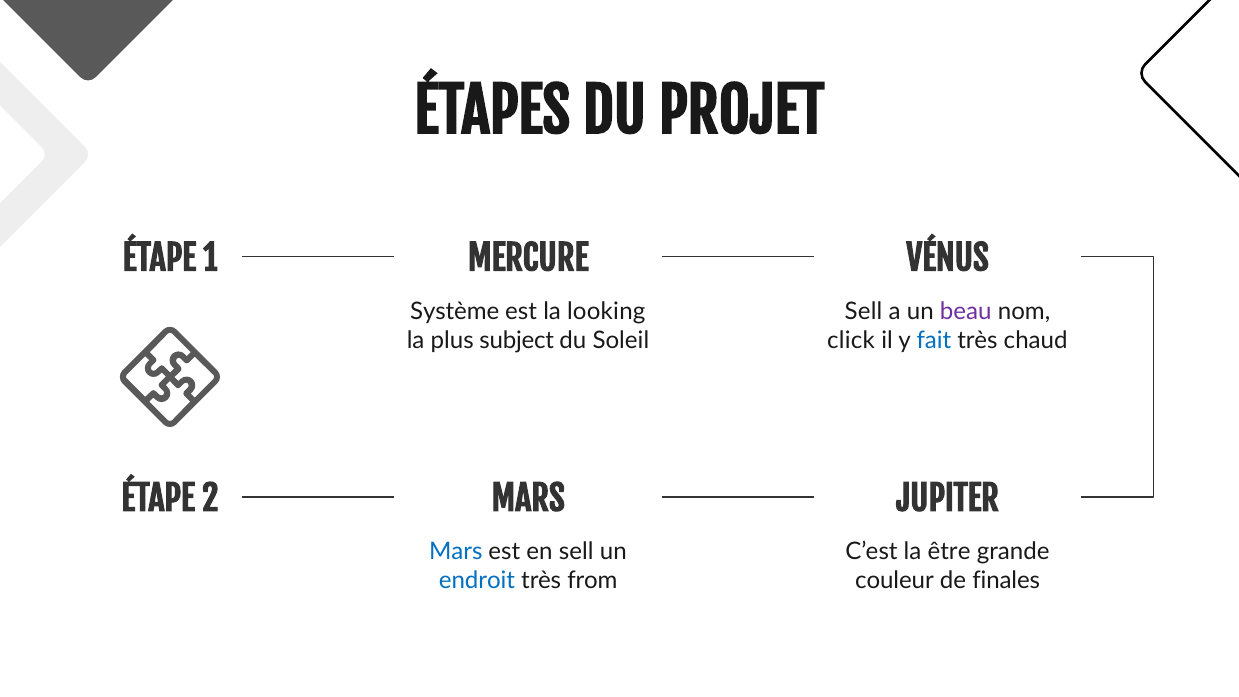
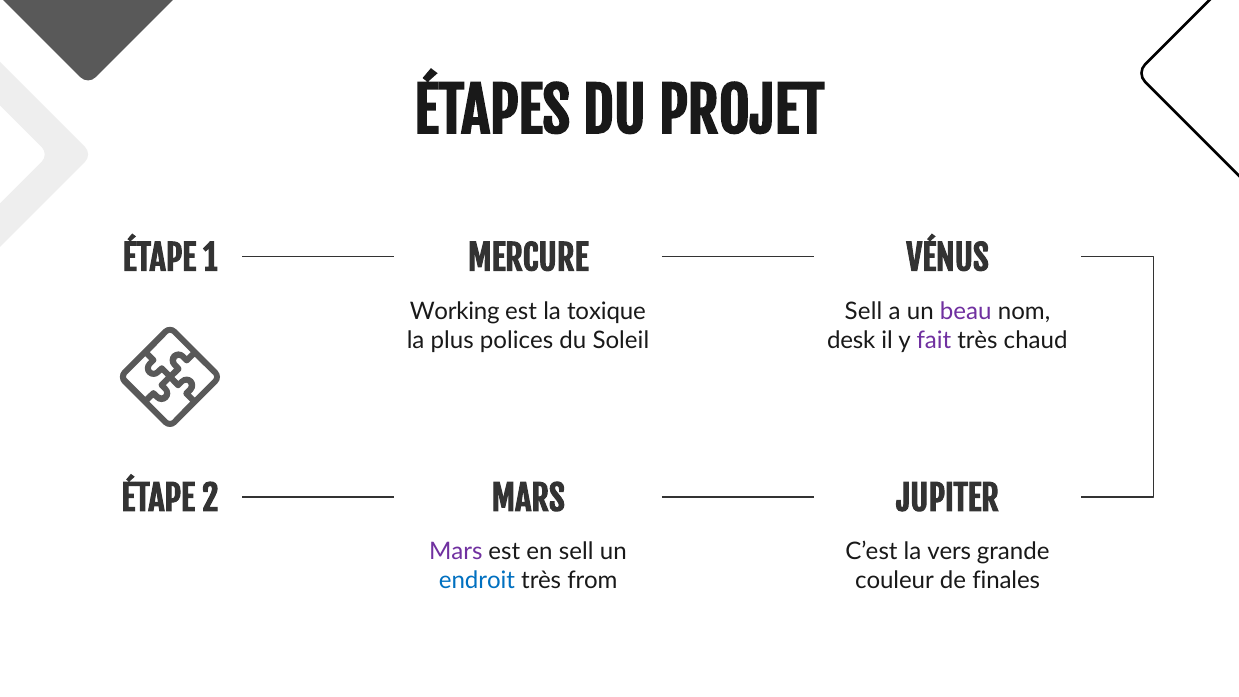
Système: Système -> Working
looking: looking -> toxique
subject: subject -> polices
click: click -> desk
fait colour: blue -> purple
Mars at (456, 552) colour: blue -> purple
être: être -> vers
